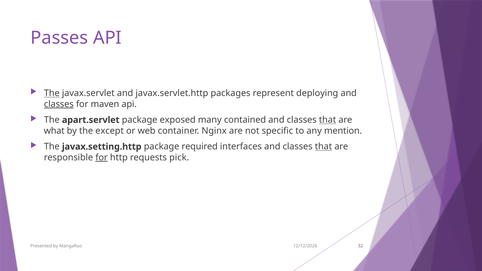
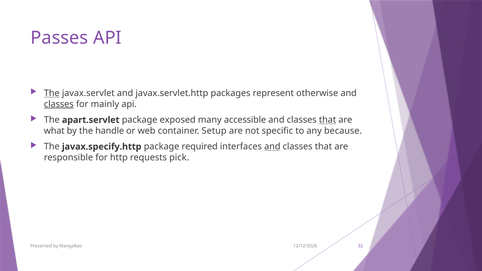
deploying: deploying -> otherwise
maven: maven -> mainly
contained: contained -> accessible
except: except -> handle
Nginx: Nginx -> Setup
mention: mention -> because
javax.setting.http: javax.setting.http -> javax.specify.http
and at (272, 147) underline: none -> present
that at (323, 147) underline: present -> none
for at (102, 158) underline: present -> none
